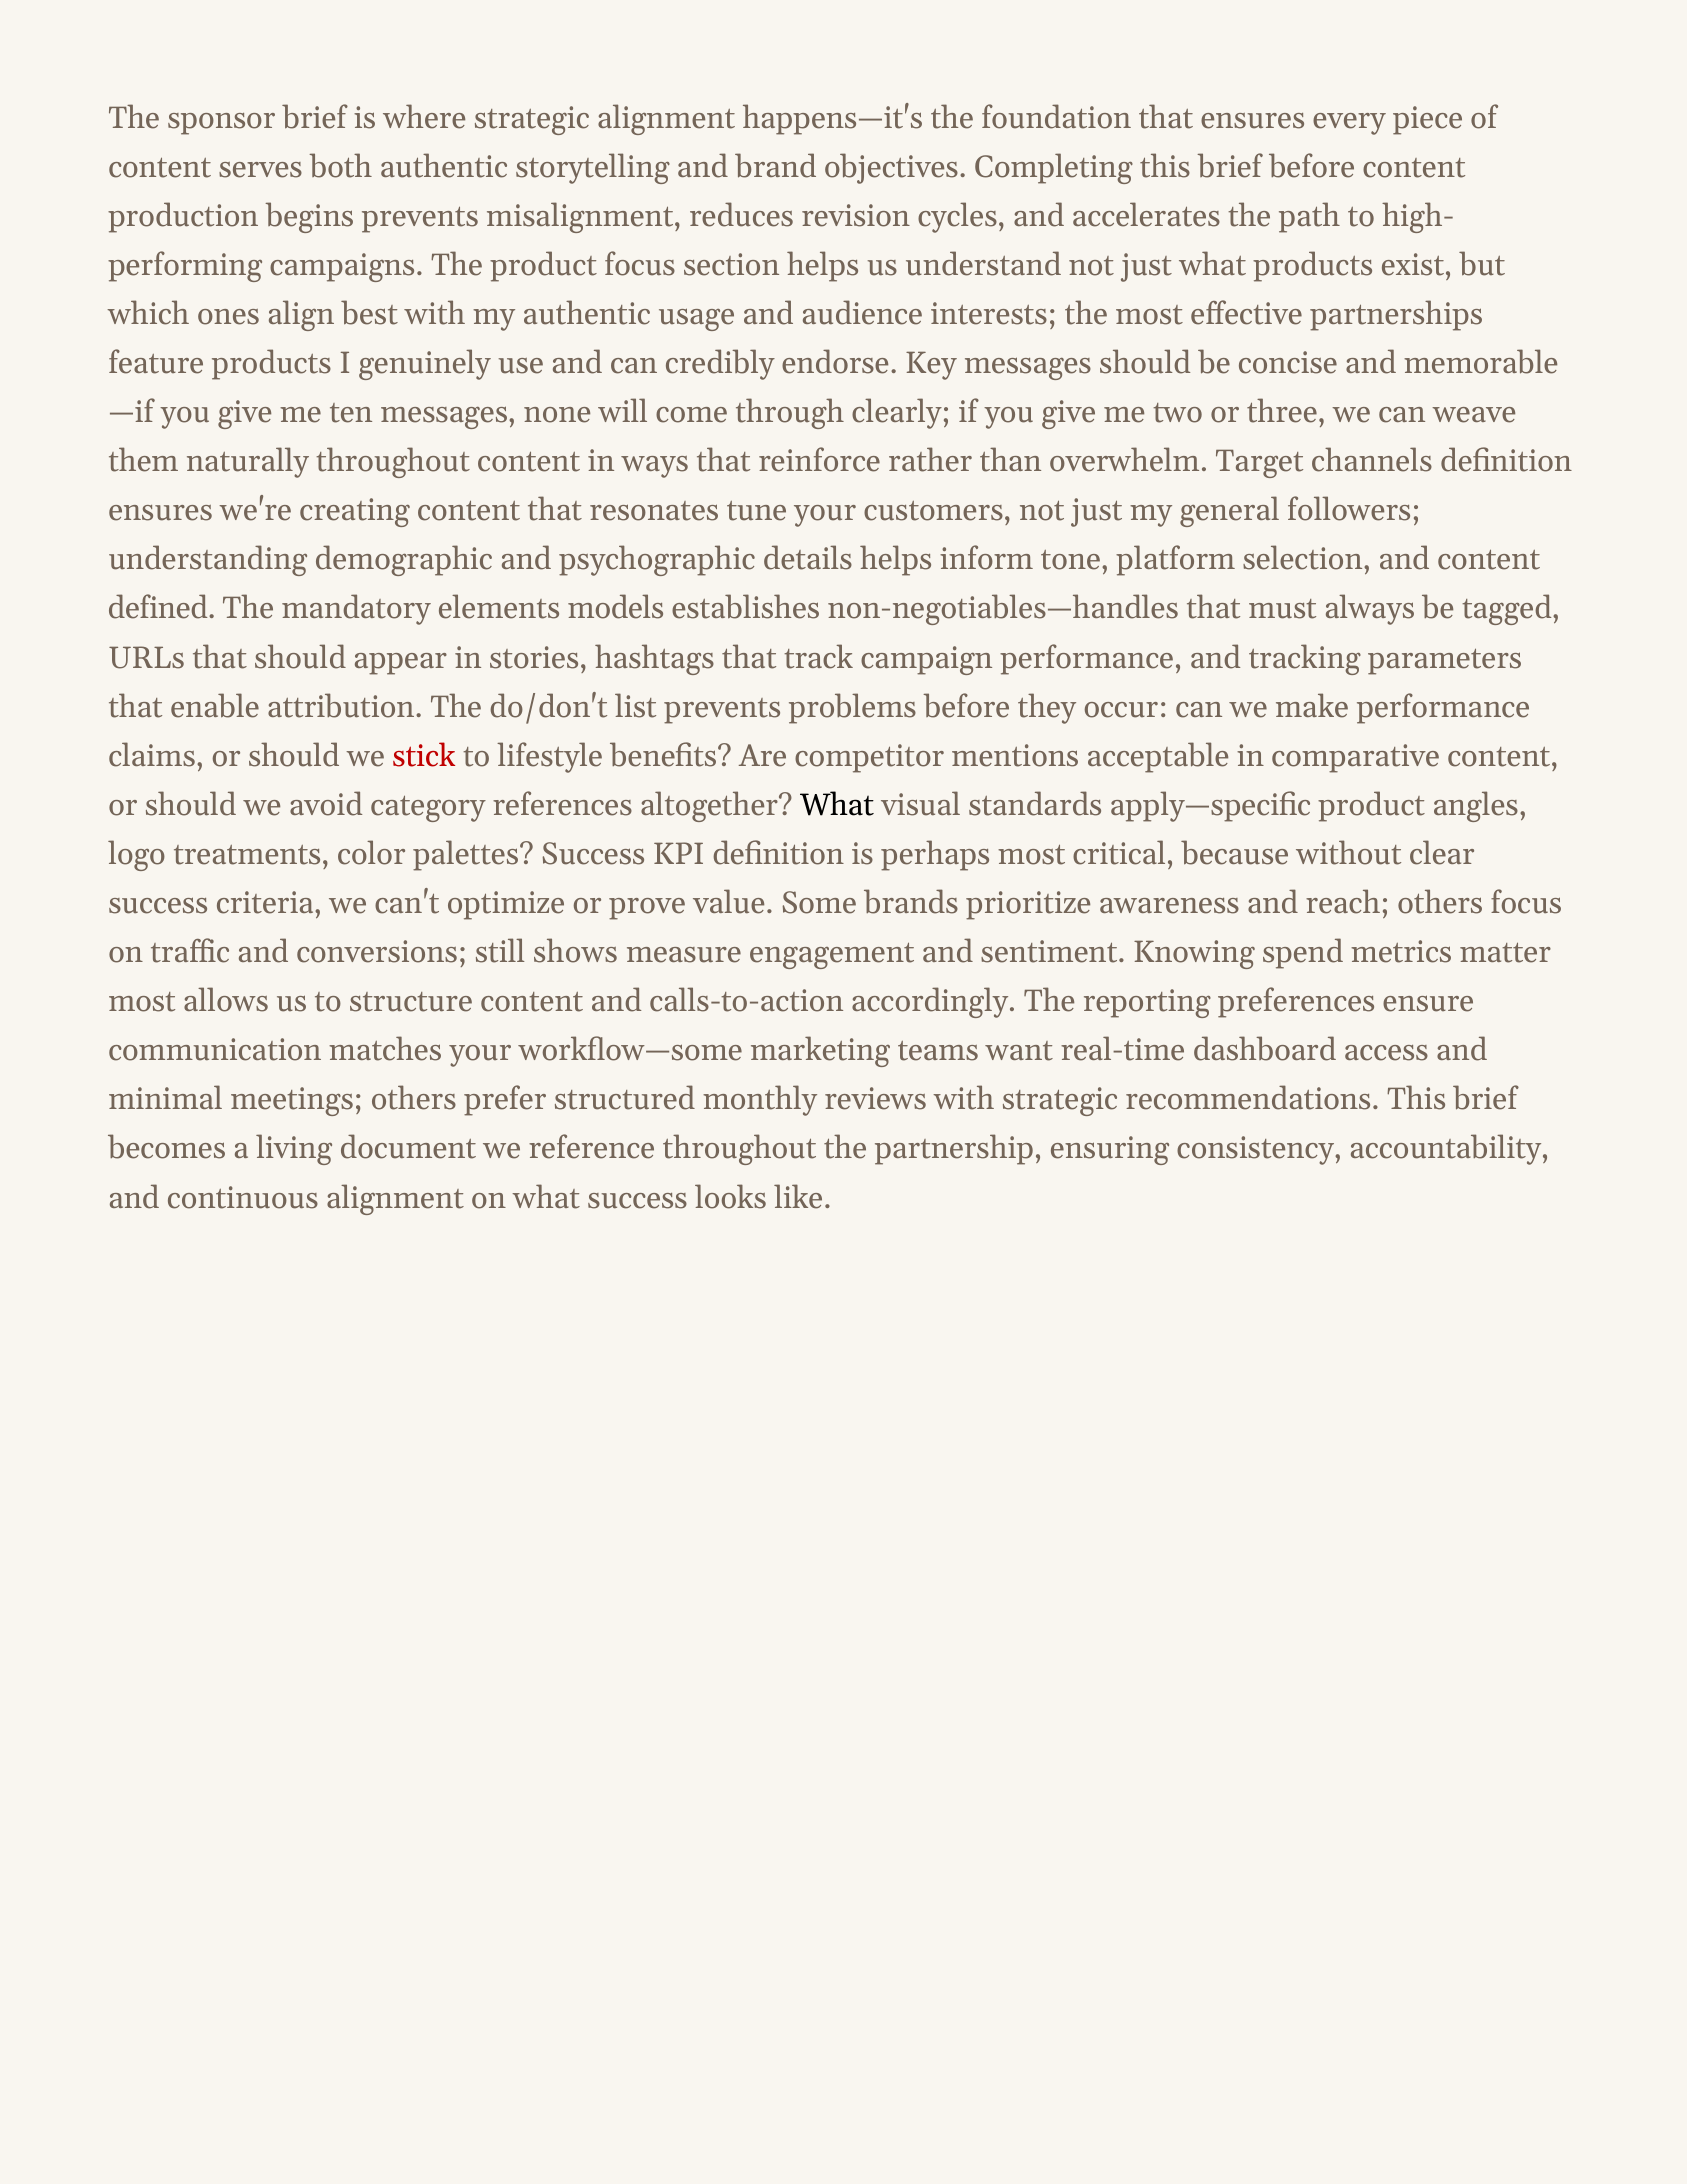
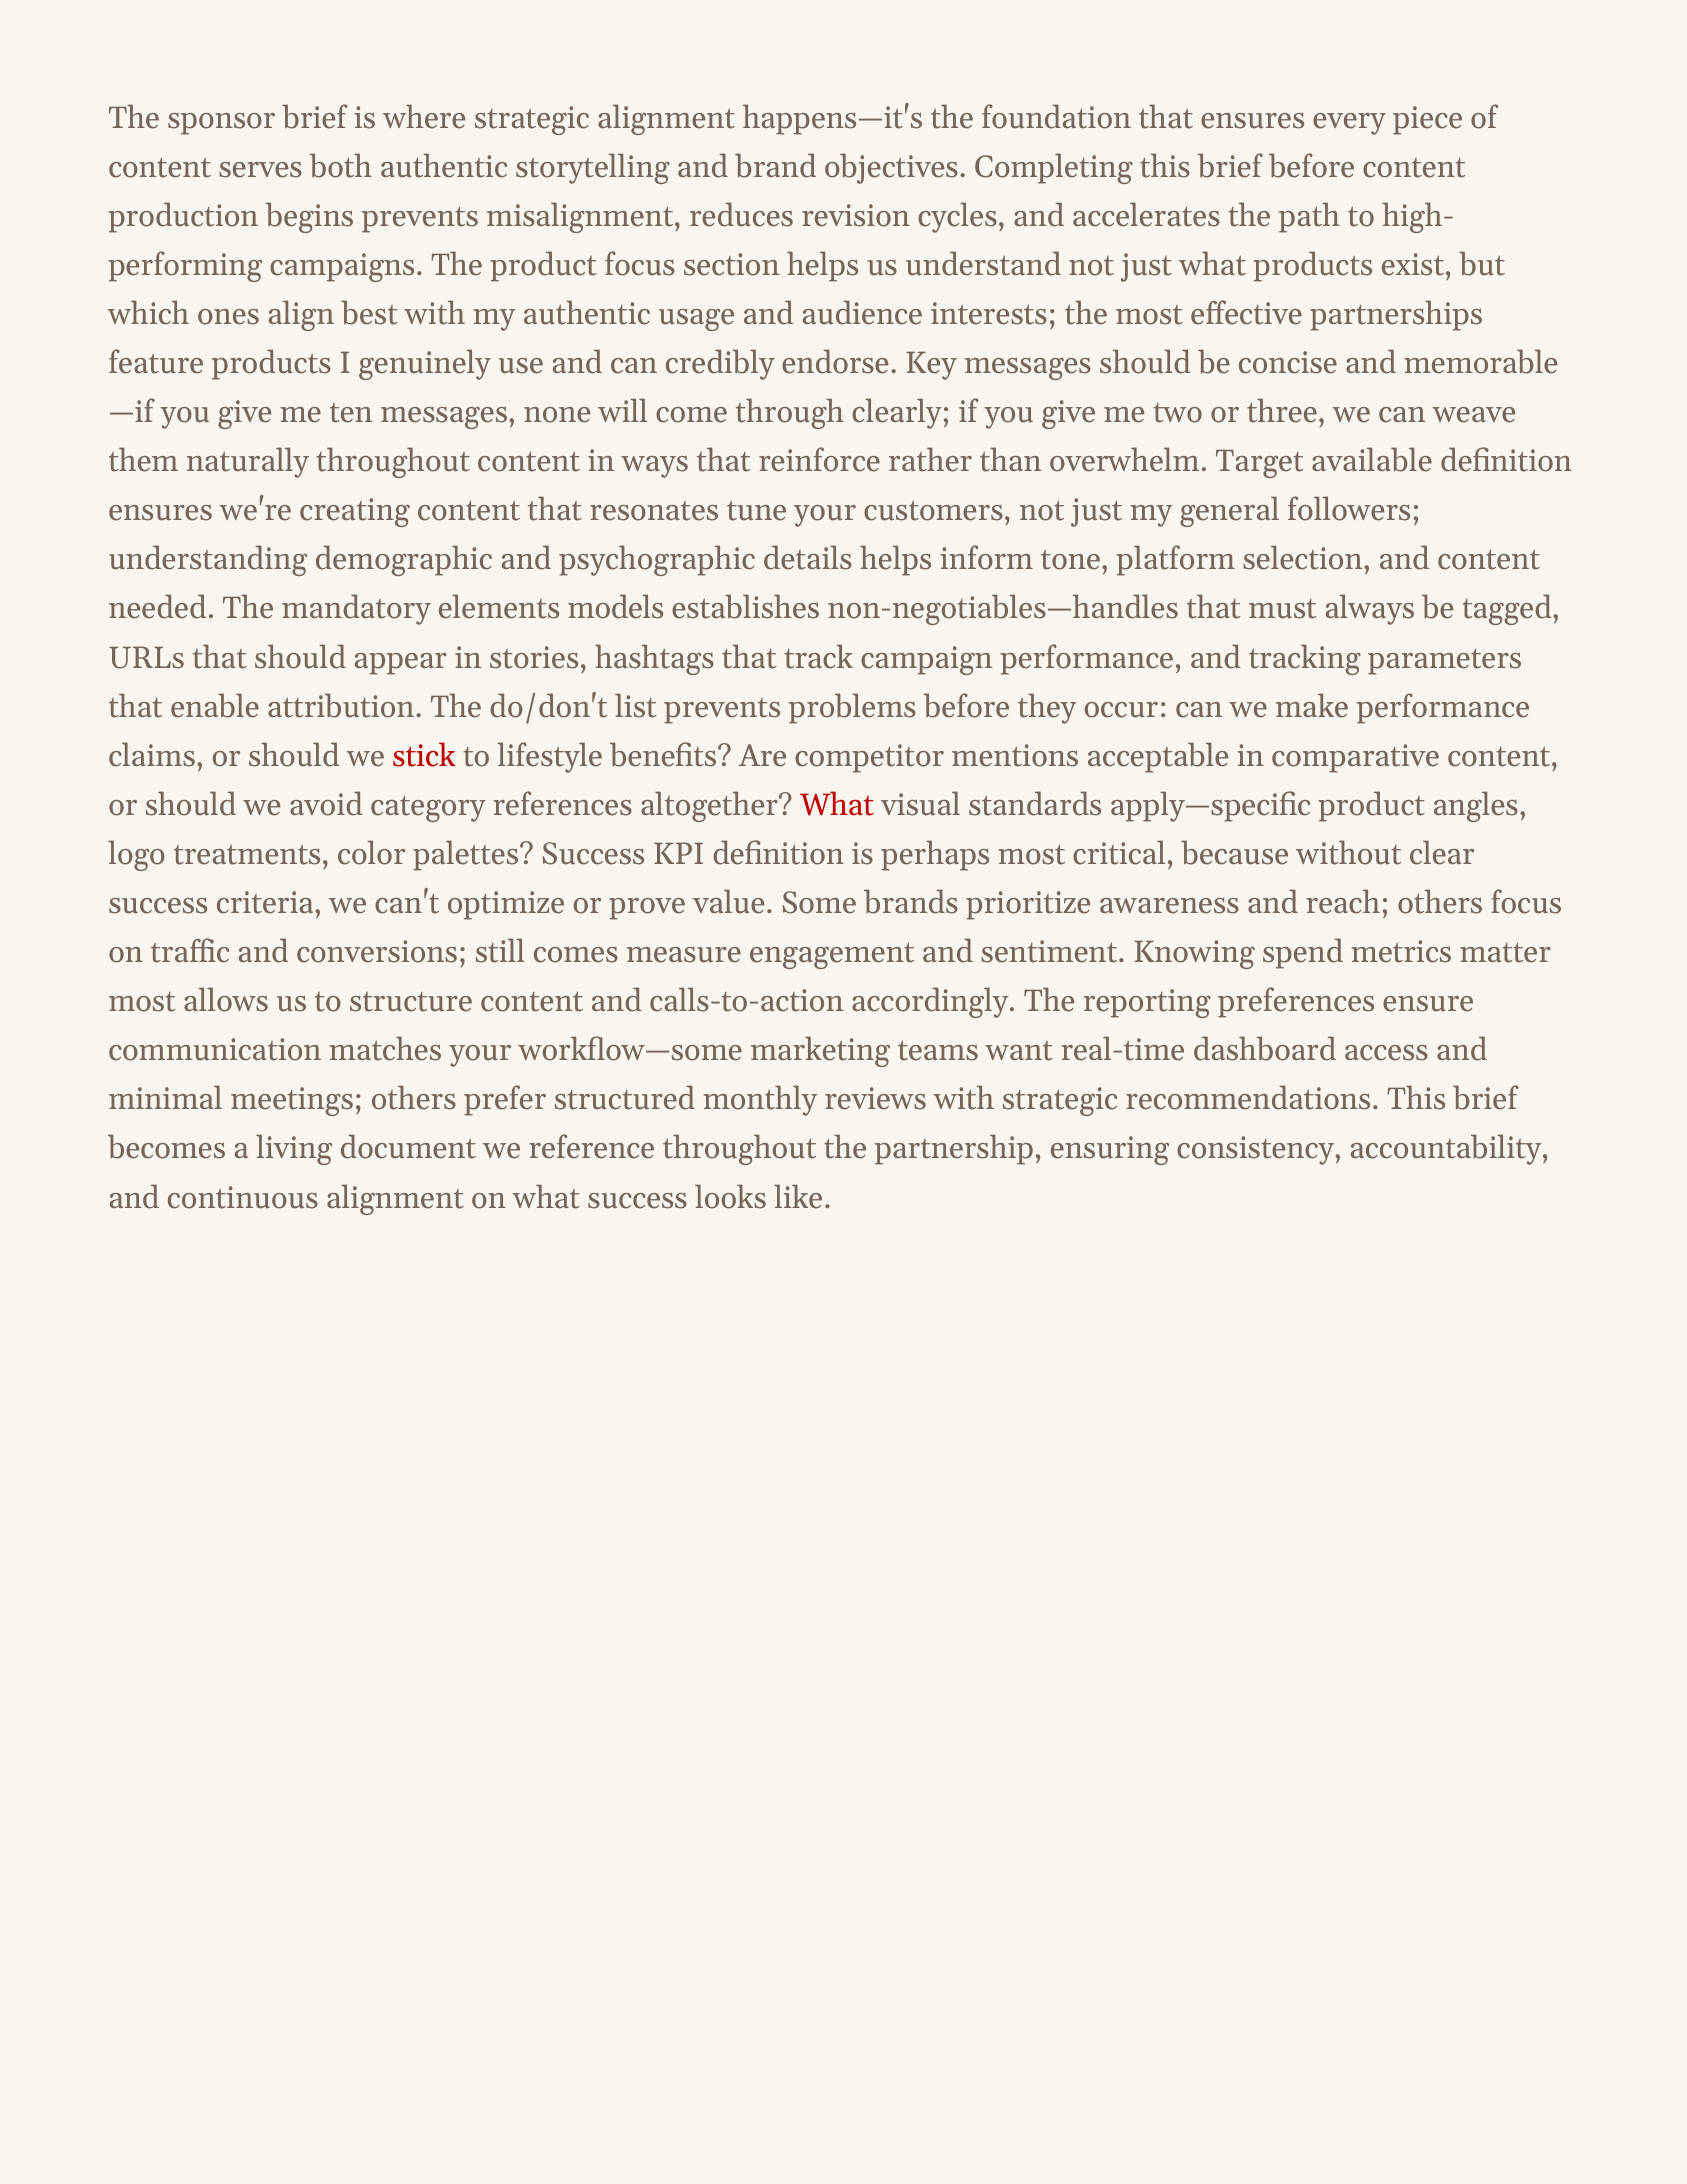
channels: channels -> available
defined: defined -> needed
What at (837, 805) colour: black -> red
shows: shows -> comes
